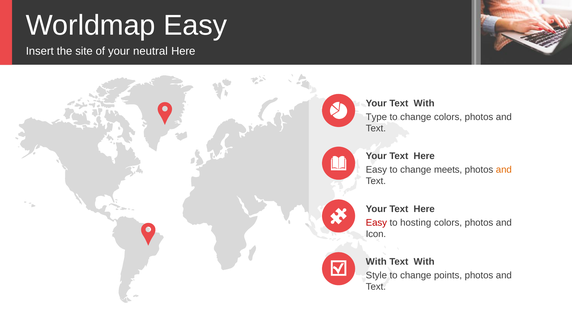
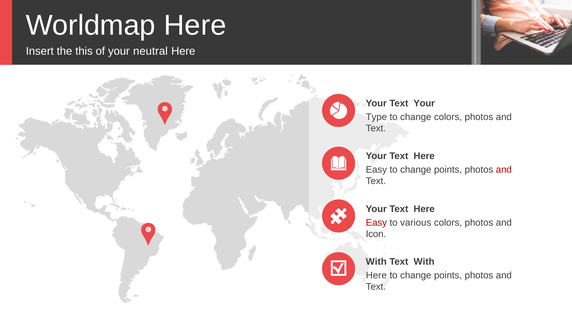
Worldmap Easy: Easy -> Here
site: site -> this
Your Text With: With -> Your
Easy to change meets: meets -> points
and at (504, 170) colour: orange -> red
hosting: hosting -> various
Style at (376, 275): Style -> Here
